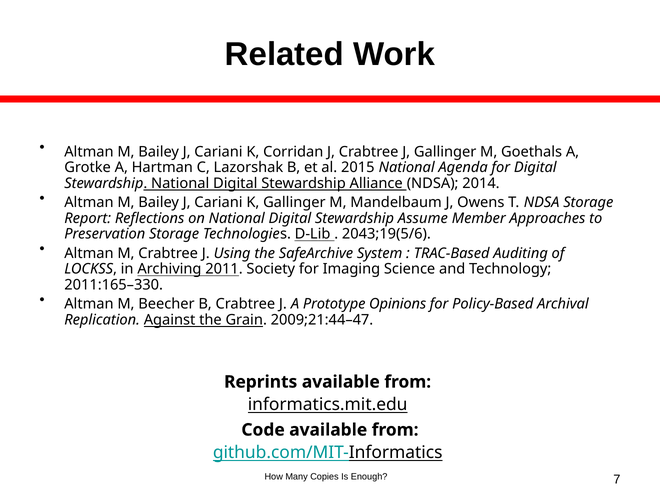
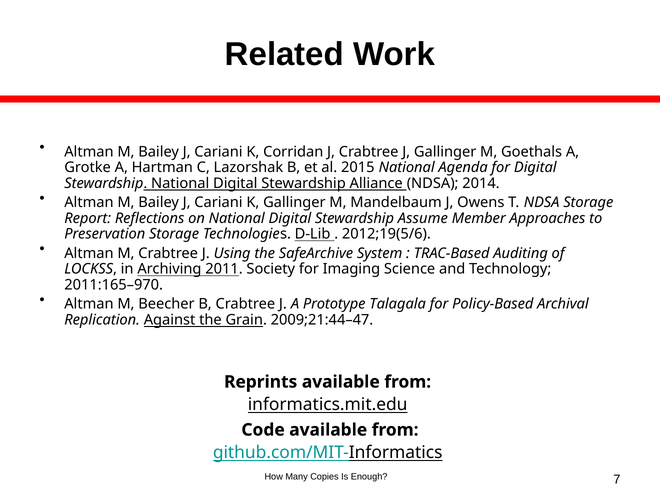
2043;19(5/6: 2043;19(5/6 -> 2012;19(5/6
2011:165–330: 2011:165–330 -> 2011:165–970
Opinions: Opinions -> Talagala
